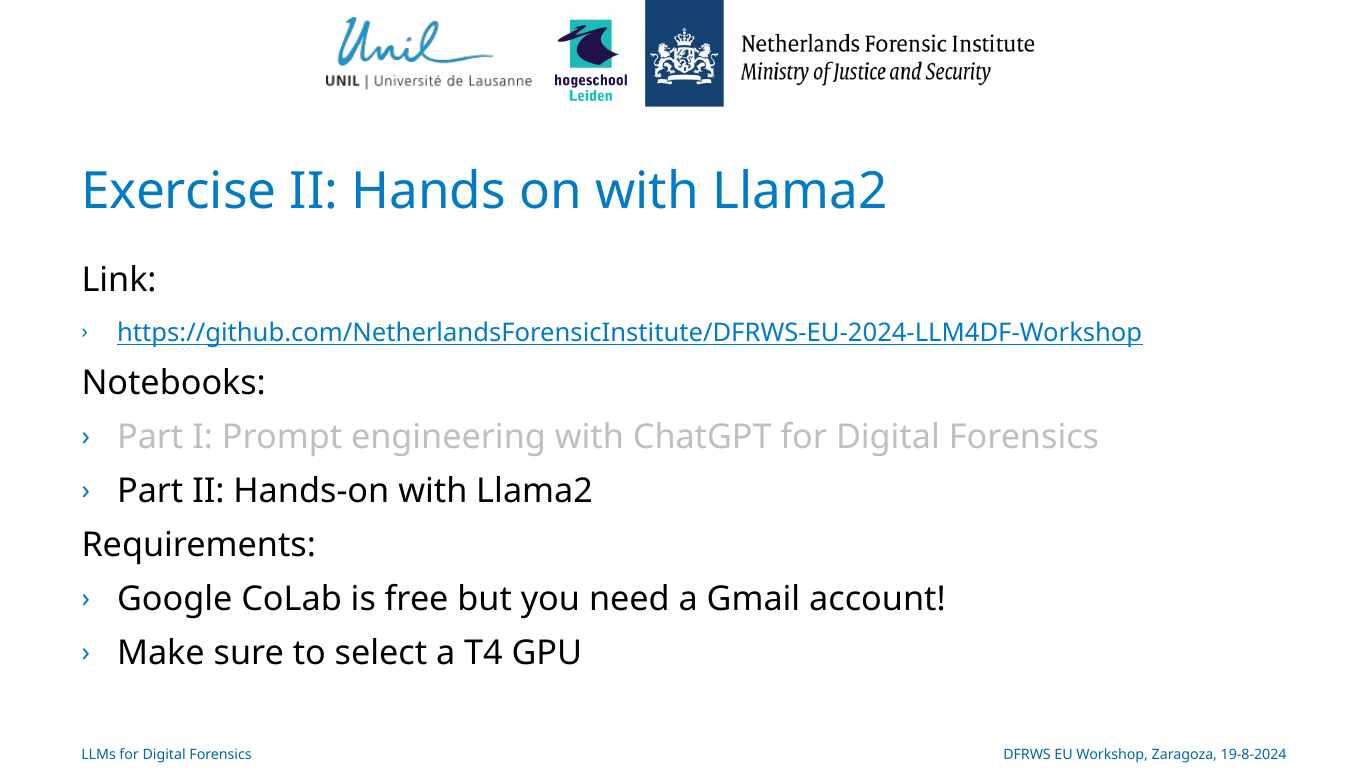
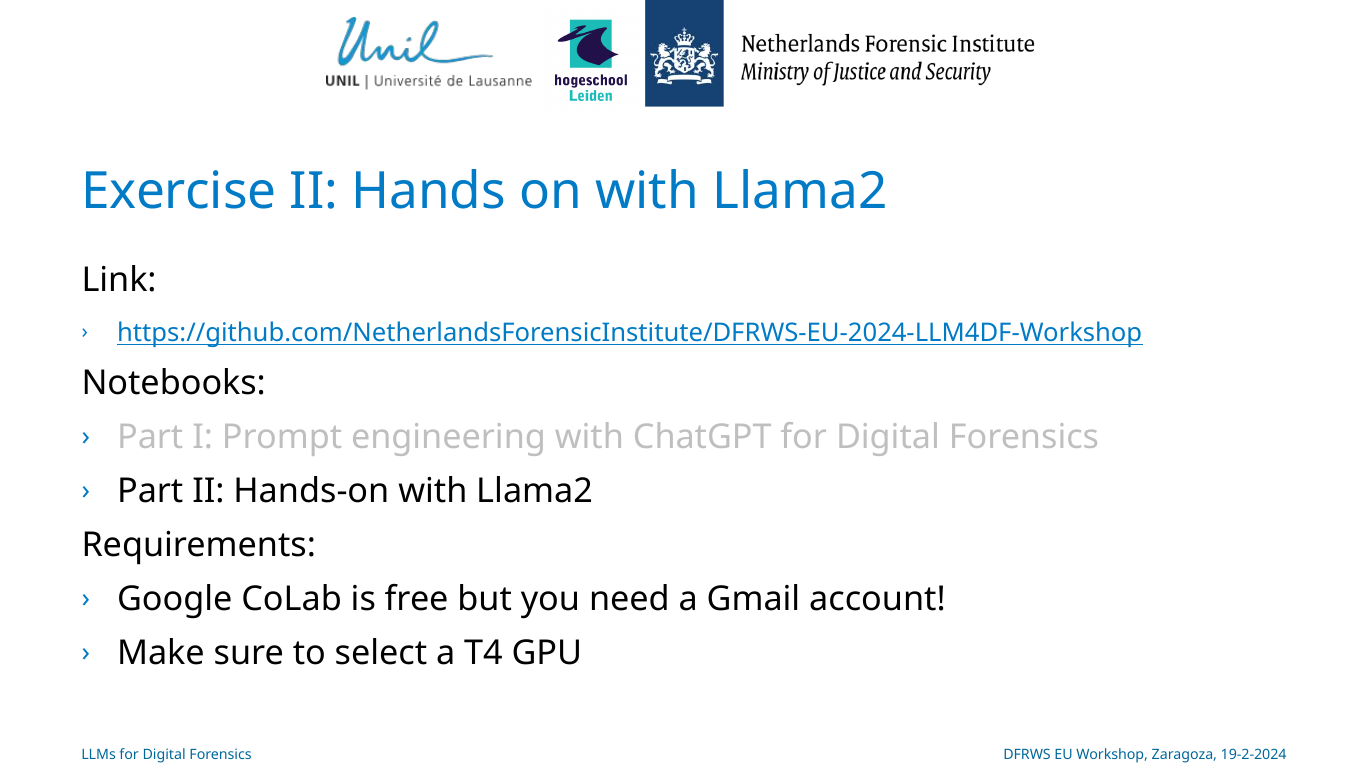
19-8-2024: 19-8-2024 -> 19-2-2024
